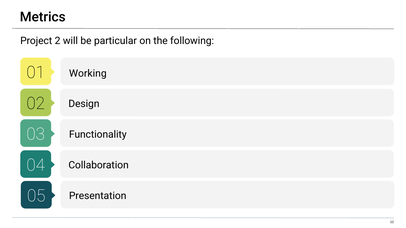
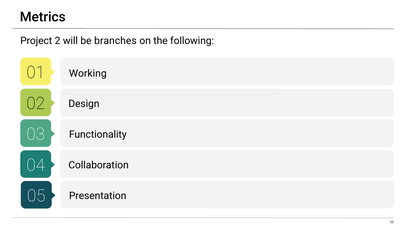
particular: particular -> branches
